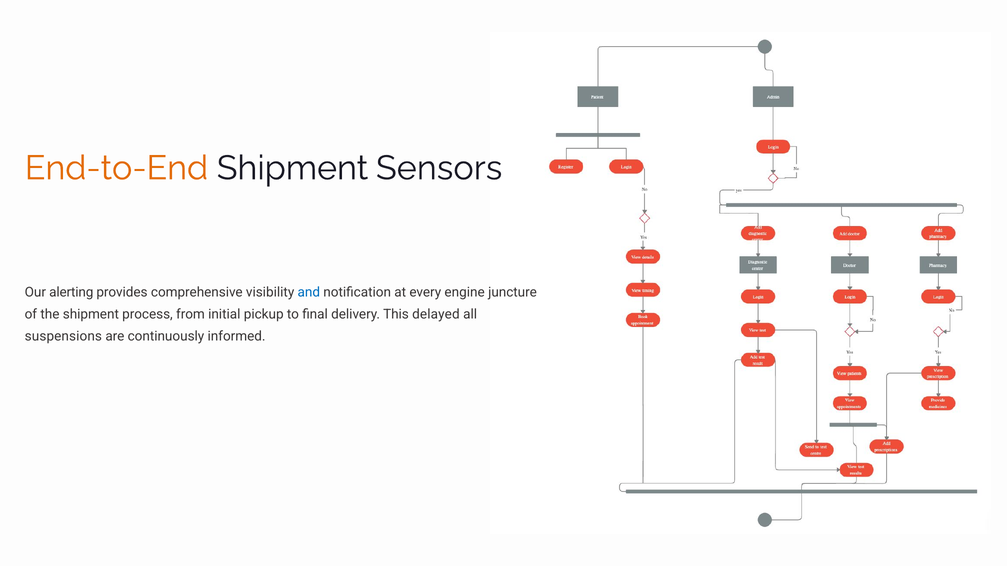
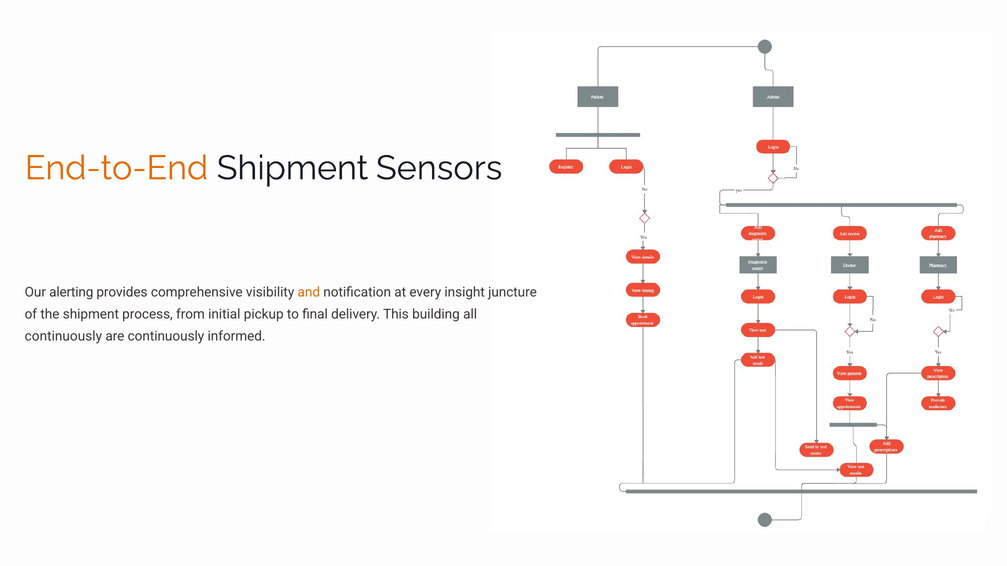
and colour: blue -> orange
engine: engine -> insight
delayed: delayed -> building
suspensions at (63, 336): suspensions -> continuously
